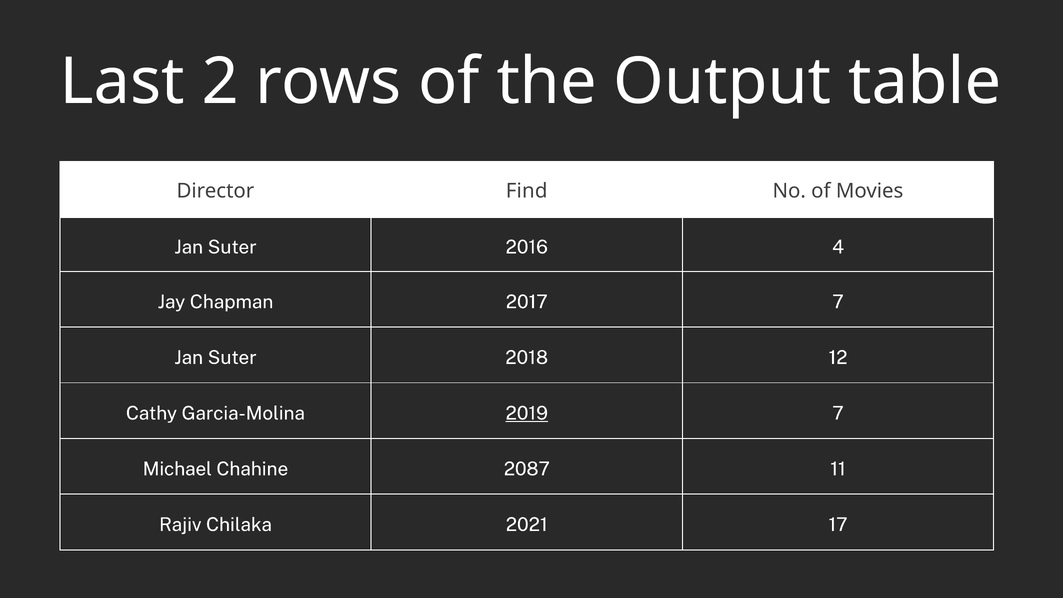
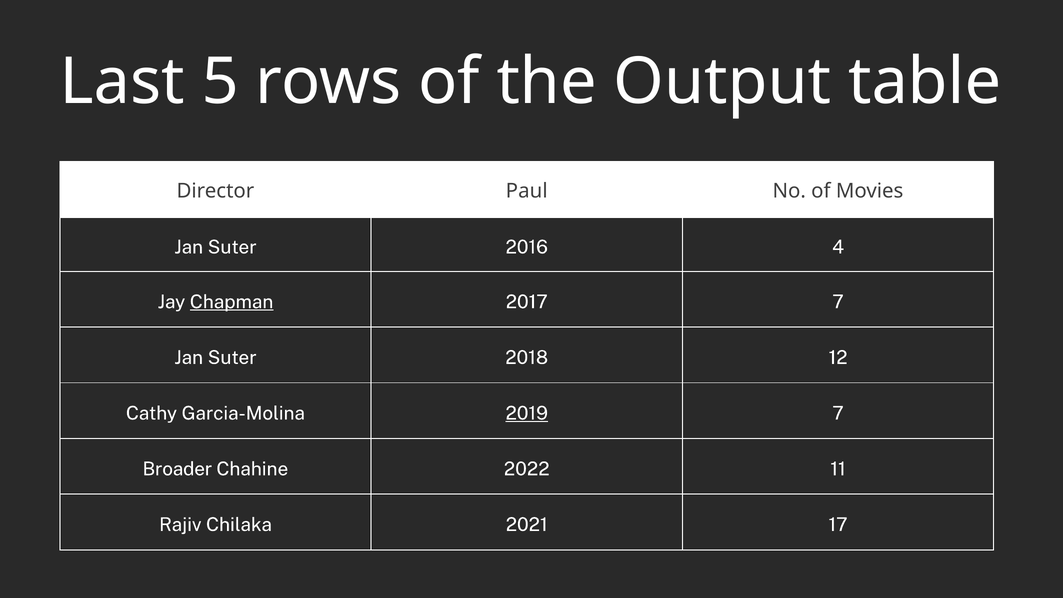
2: 2 -> 5
Find: Find -> Paul
Chapman underline: none -> present
Michael: Michael -> Broader
2087: 2087 -> 2022
